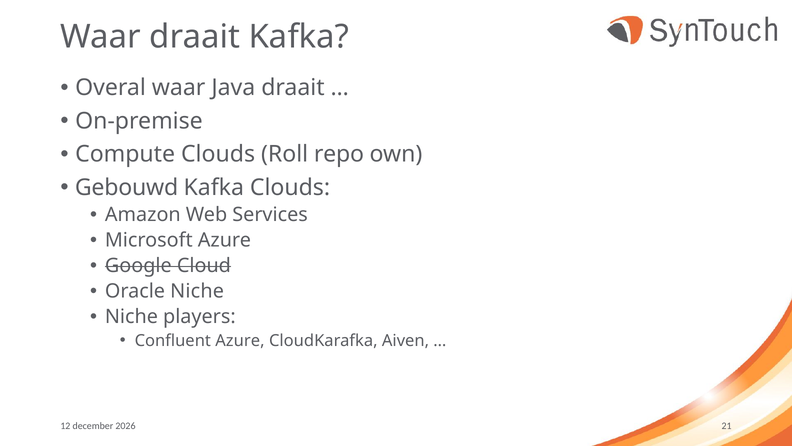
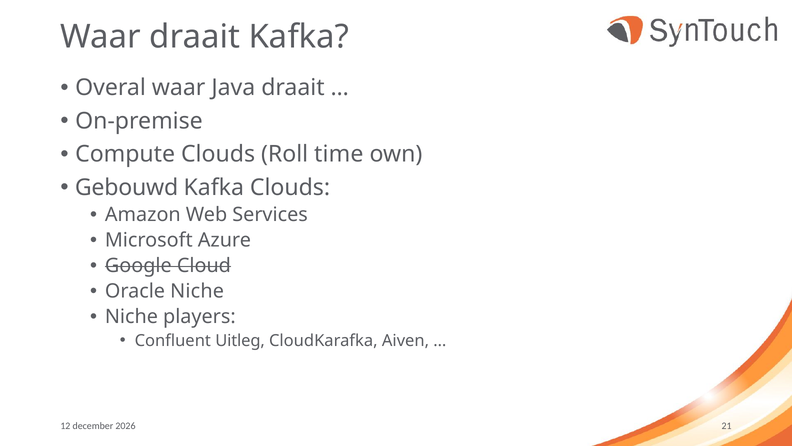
repo: repo -> time
Confluent Azure: Azure -> Uitleg
